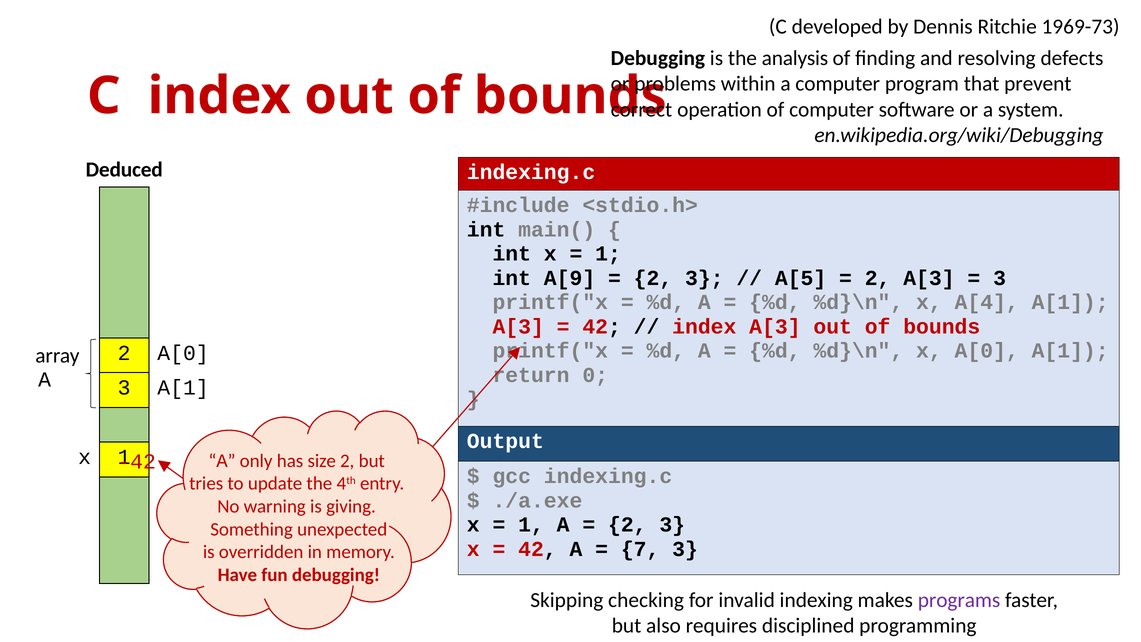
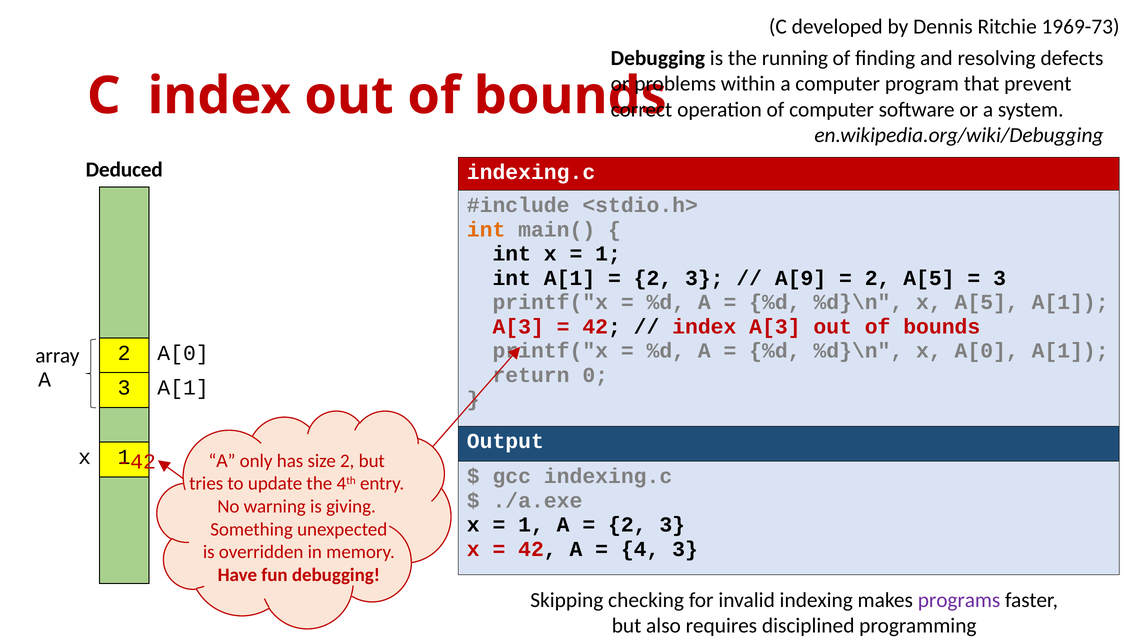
analysis: analysis -> running
int at (486, 229) colour: black -> orange
int A[9: A[9 -> A[1
A[5: A[5 -> A[9
2 A[3: A[3 -> A[5
x A[4: A[4 -> A[5
7: 7 -> 4
